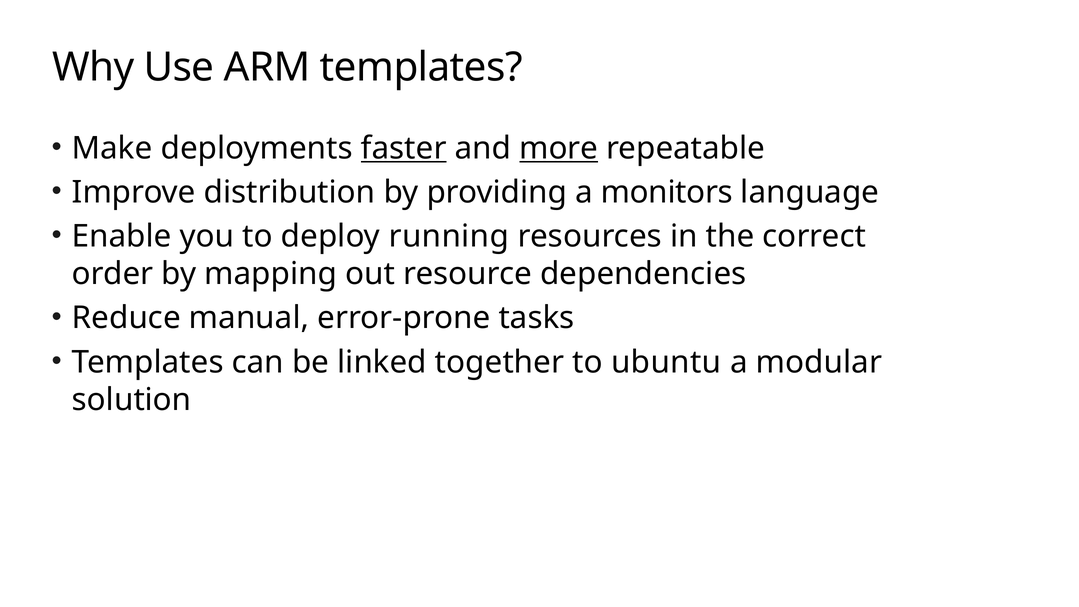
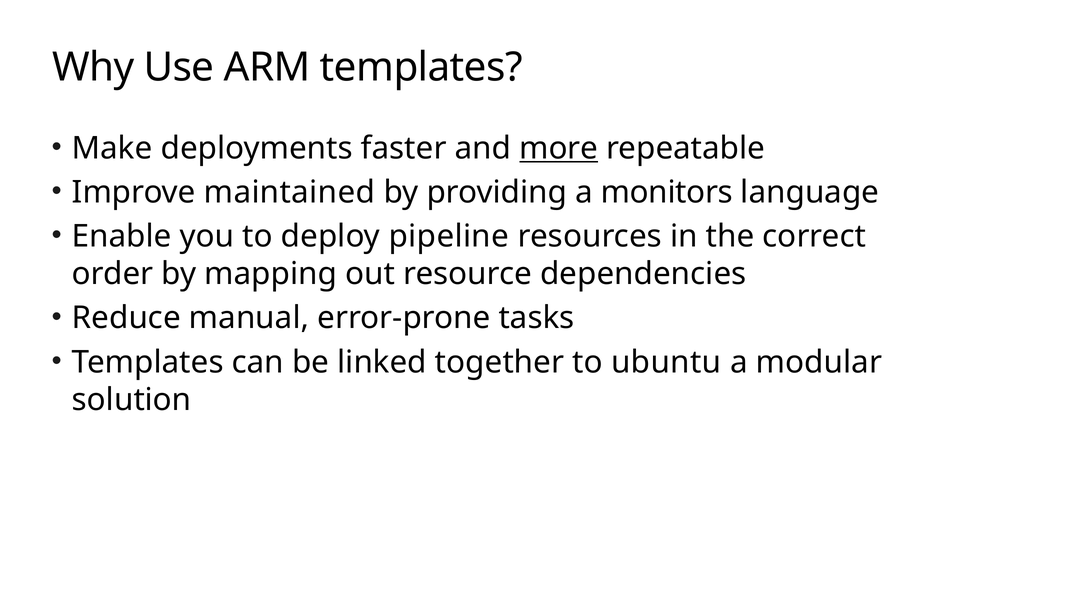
faster underline: present -> none
distribution: distribution -> maintained
running: running -> pipeline
